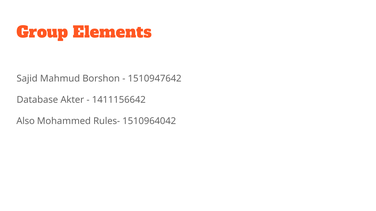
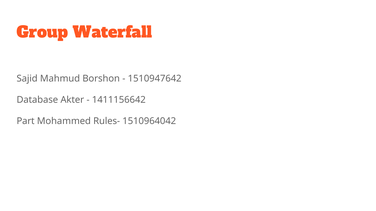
Elements: Elements -> Waterfall
Also: Also -> Part
